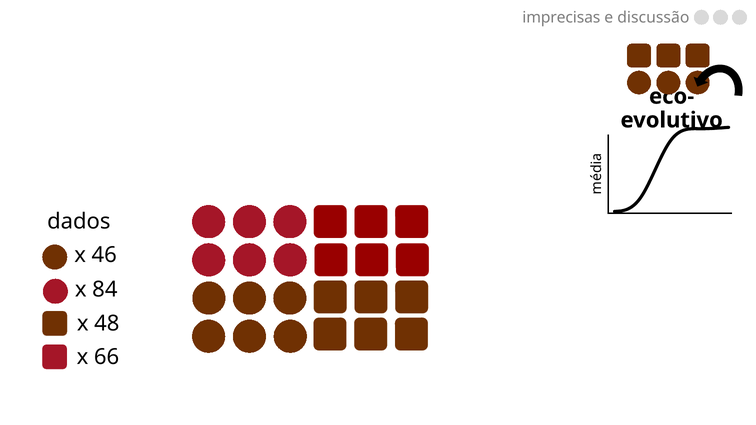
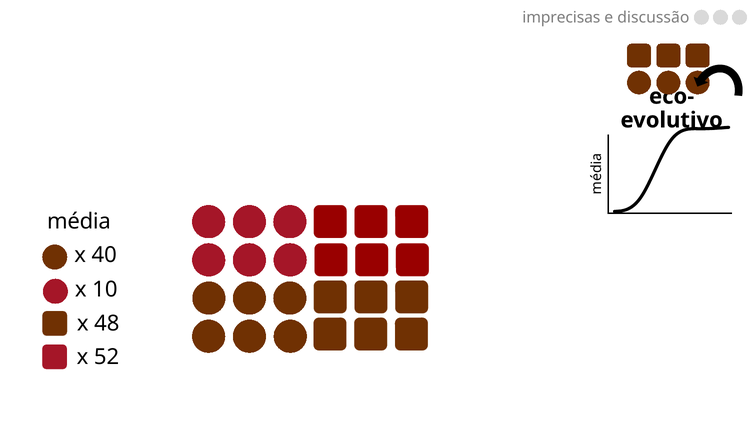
dados: dados -> média
46: 46 -> 40
84: 84 -> 10
66: 66 -> 52
